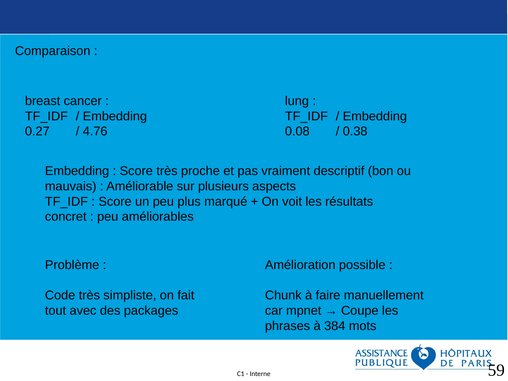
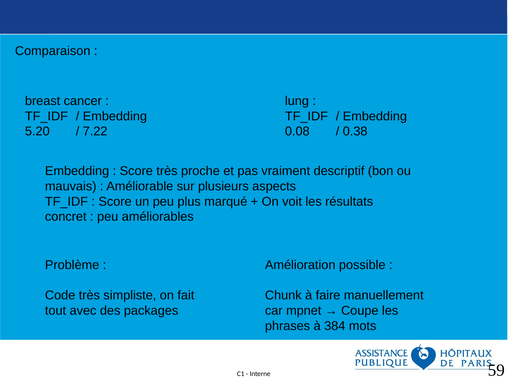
0.27: 0.27 -> 5.20
4.76: 4.76 -> 7.22
